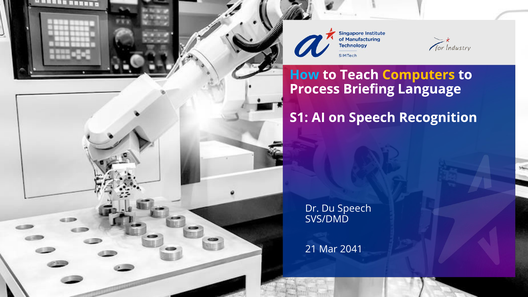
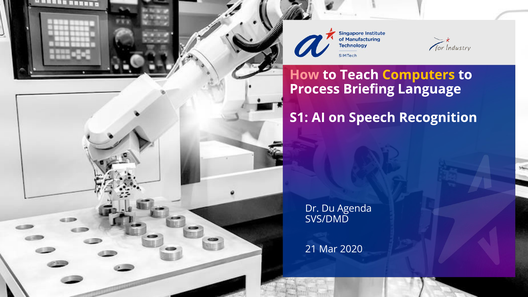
How colour: light blue -> pink
Du Speech: Speech -> Agenda
2041: 2041 -> 2020
